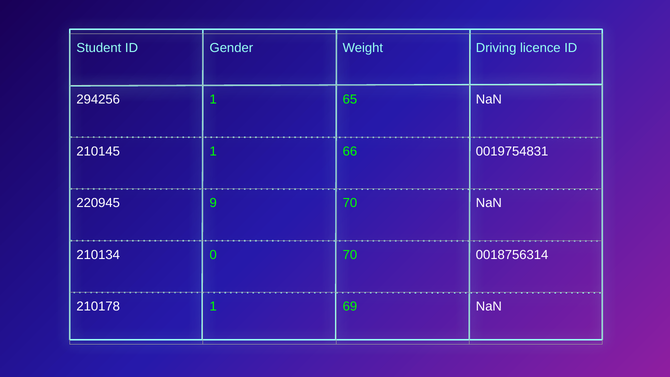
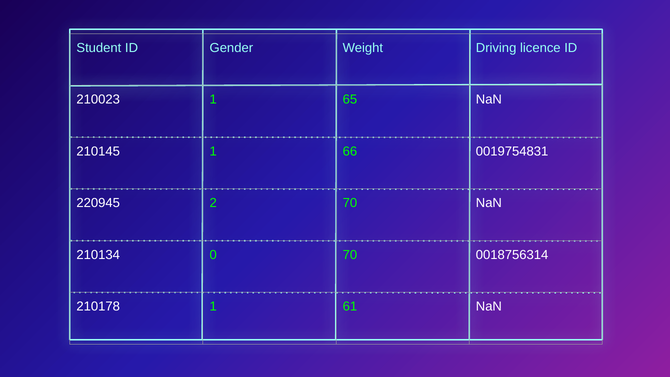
294256: 294256 -> 210023
9: 9 -> 2
69: 69 -> 61
